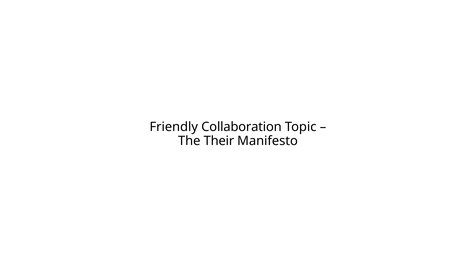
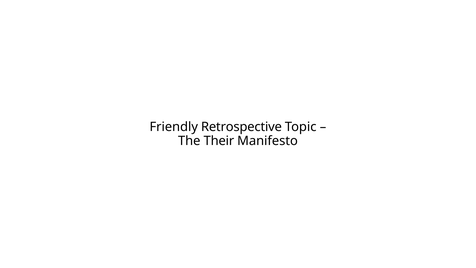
Collaboration: Collaboration -> Retrospective
